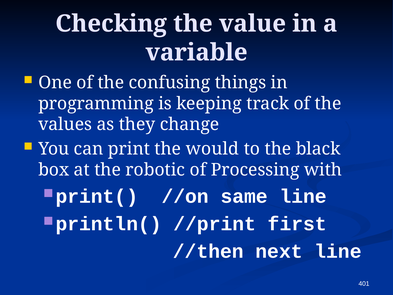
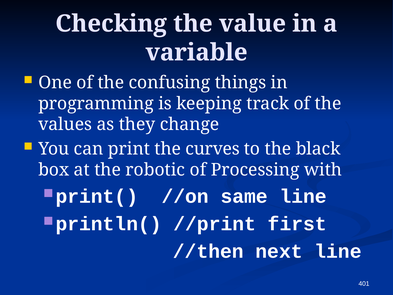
would: would -> curves
